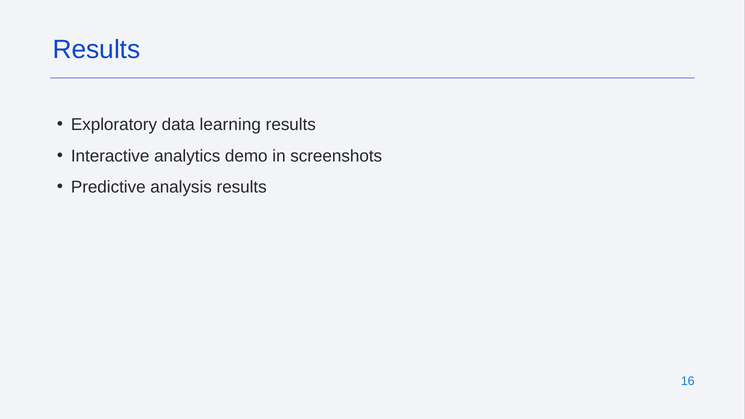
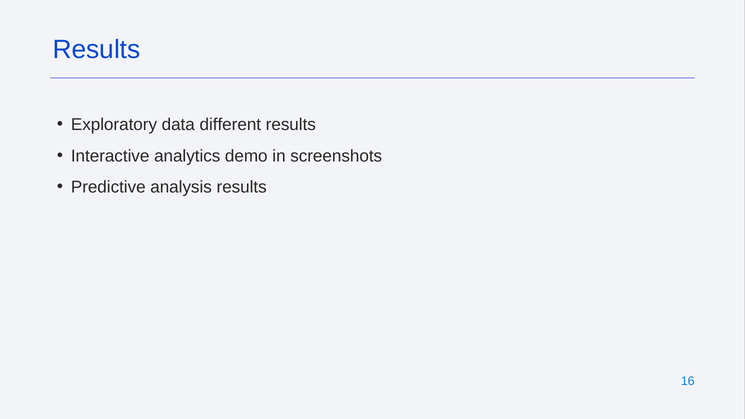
learning: learning -> different
